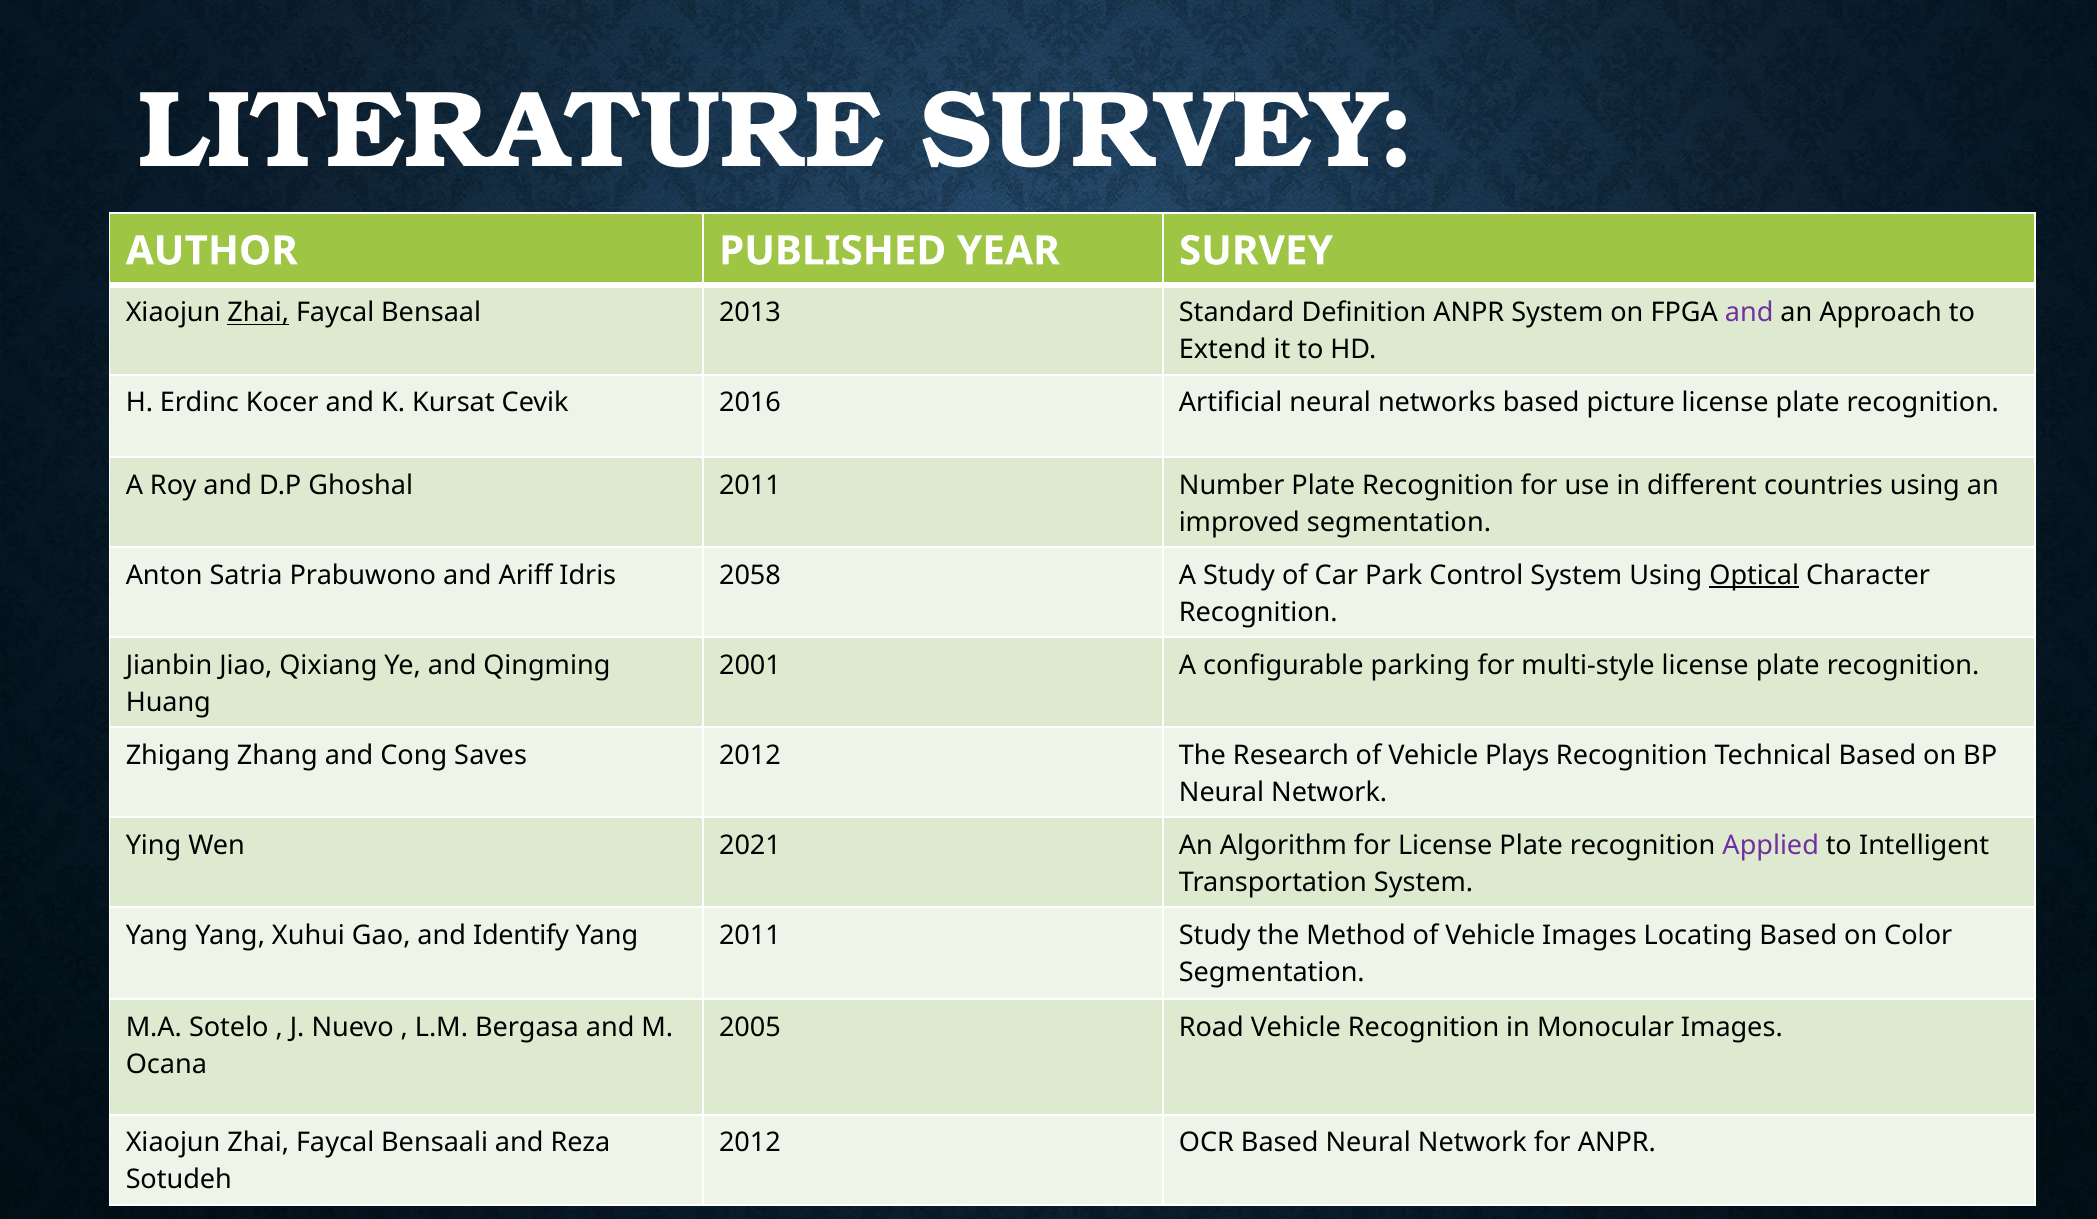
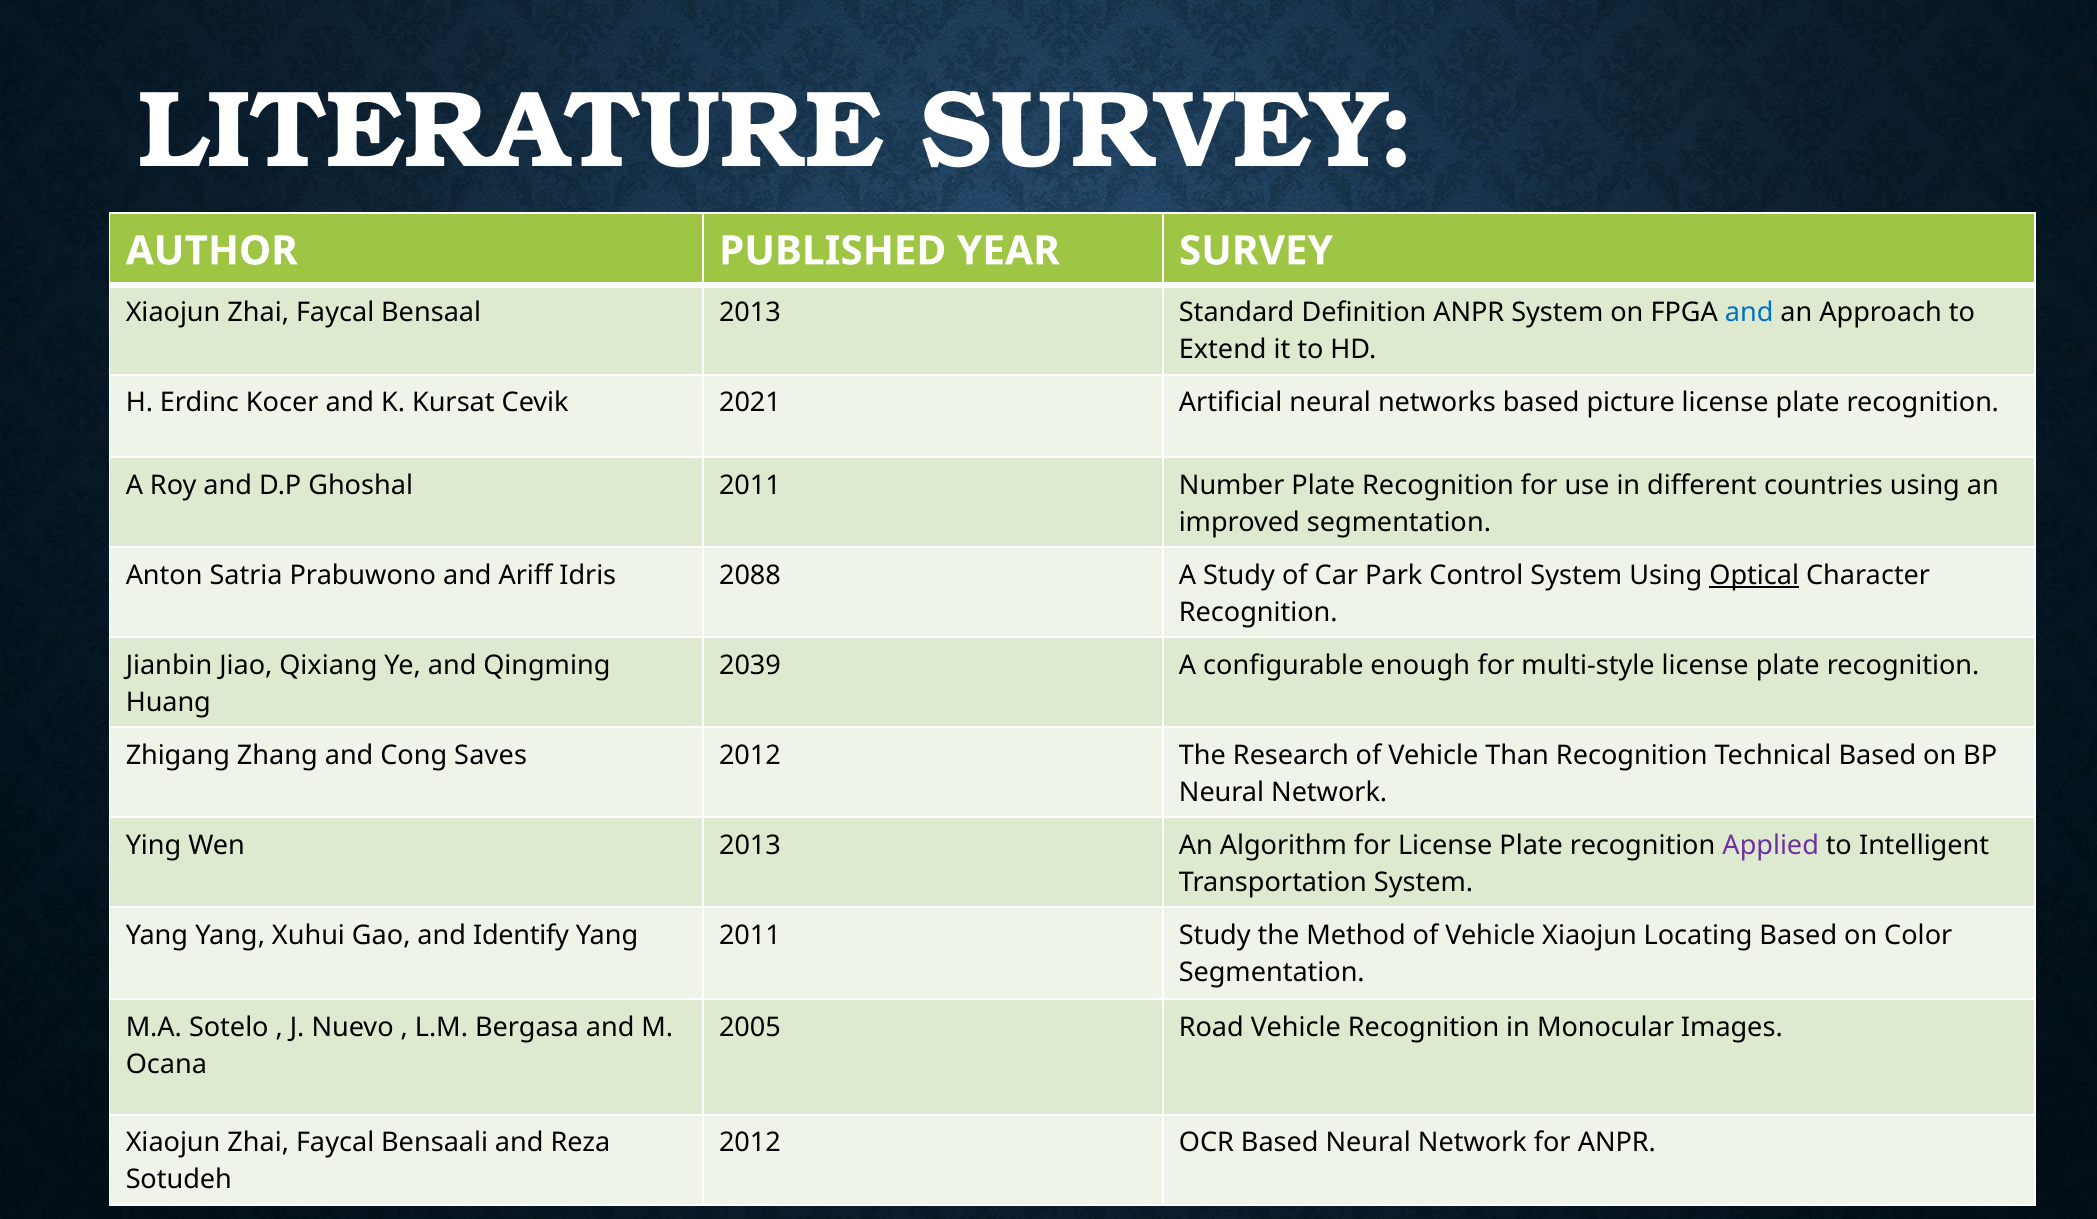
Zhai at (258, 313) underline: present -> none
and at (1749, 313) colour: purple -> blue
2016: 2016 -> 2021
2058: 2058 -> 2088
2001: 2001 -> 2039
parking: parking -> enough
Plays: Plays -> Than
Wen 2021: 2021 -> 2013
Vehicle Images: Images -> Xiaojun
